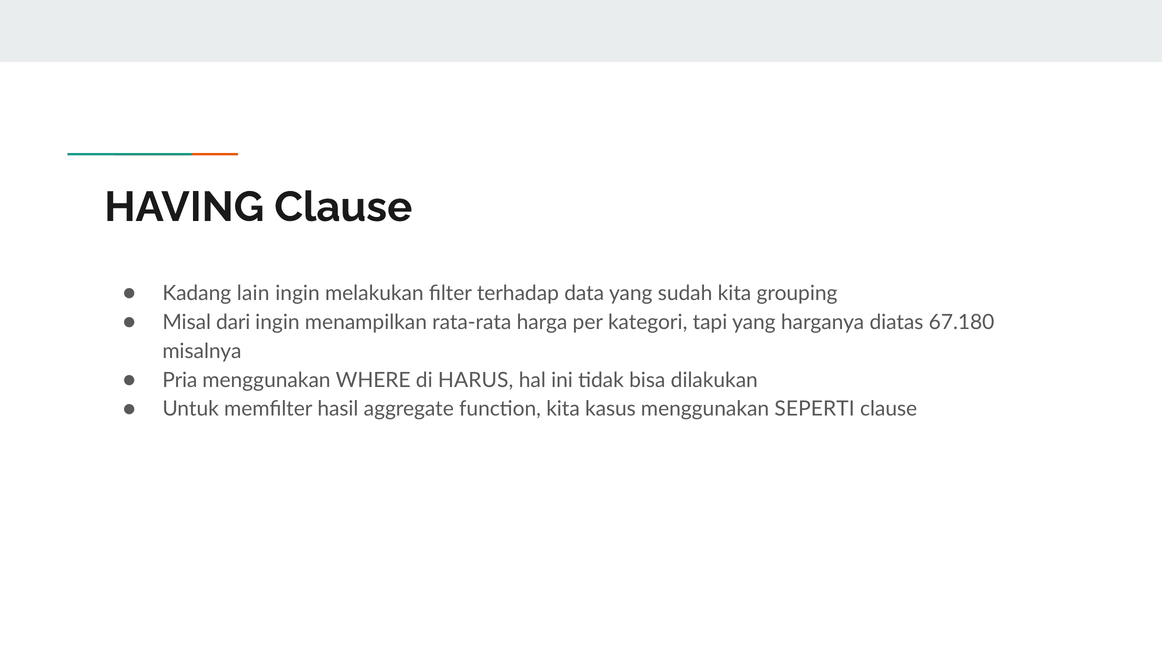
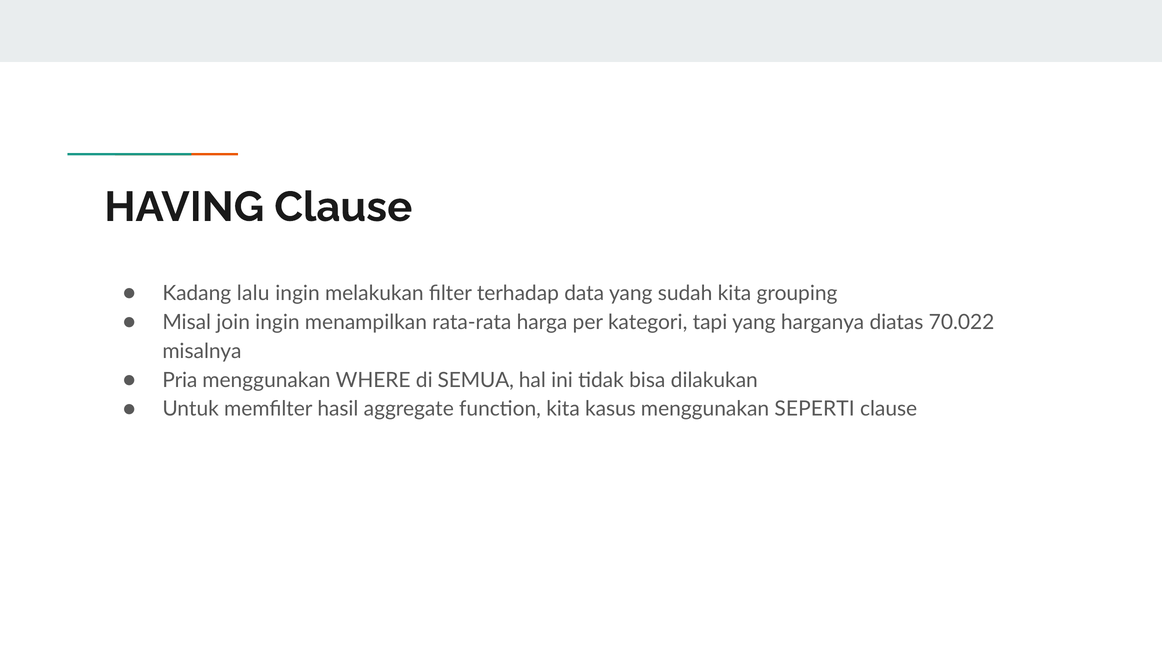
lain: lain -> lalu
dari: dari -> join
67.180: 67.180 -> 70.022
HARUS: HARUS -> SEMUA
